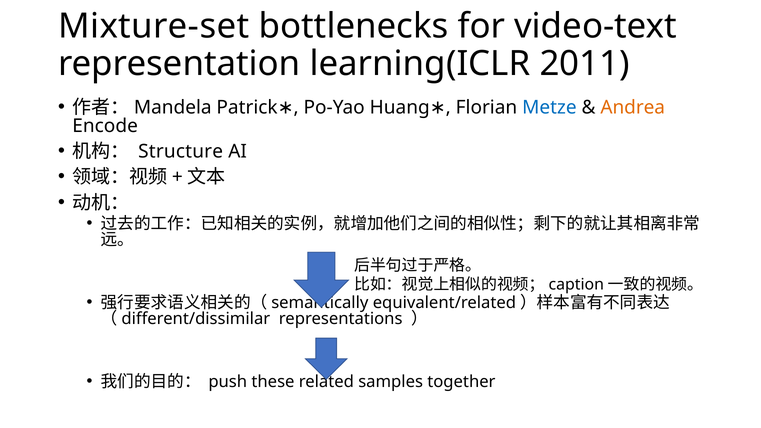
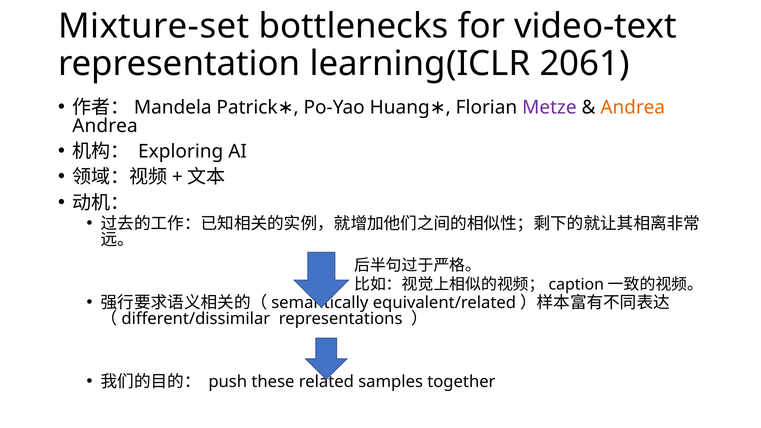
2011: 2011 -> 2061
Metze colour: blue -> purple
Encode at (105, 126): Encode -> Andrea
Structure: Structure -> Exploring
